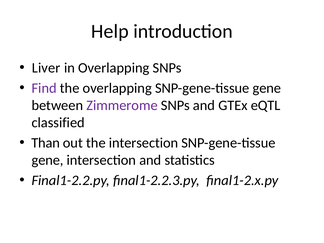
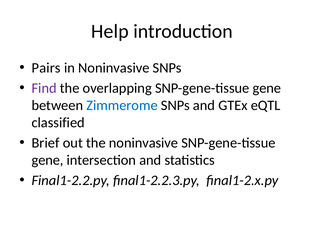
Liver: Liver -> Pairs
in Overlapping: Overlapping -> Noninvasive
Zimmerome colour: purple -> blue
Than: Than -> Brief
the intersection: intersection -> noninvasive
